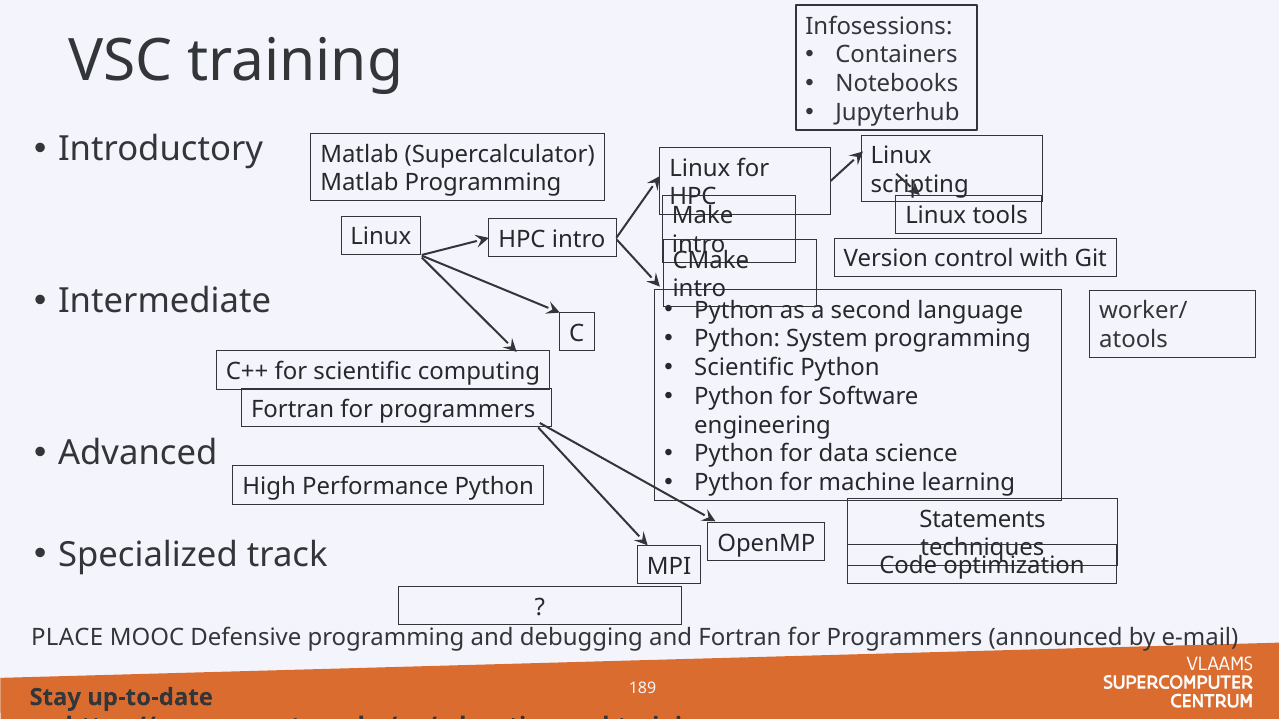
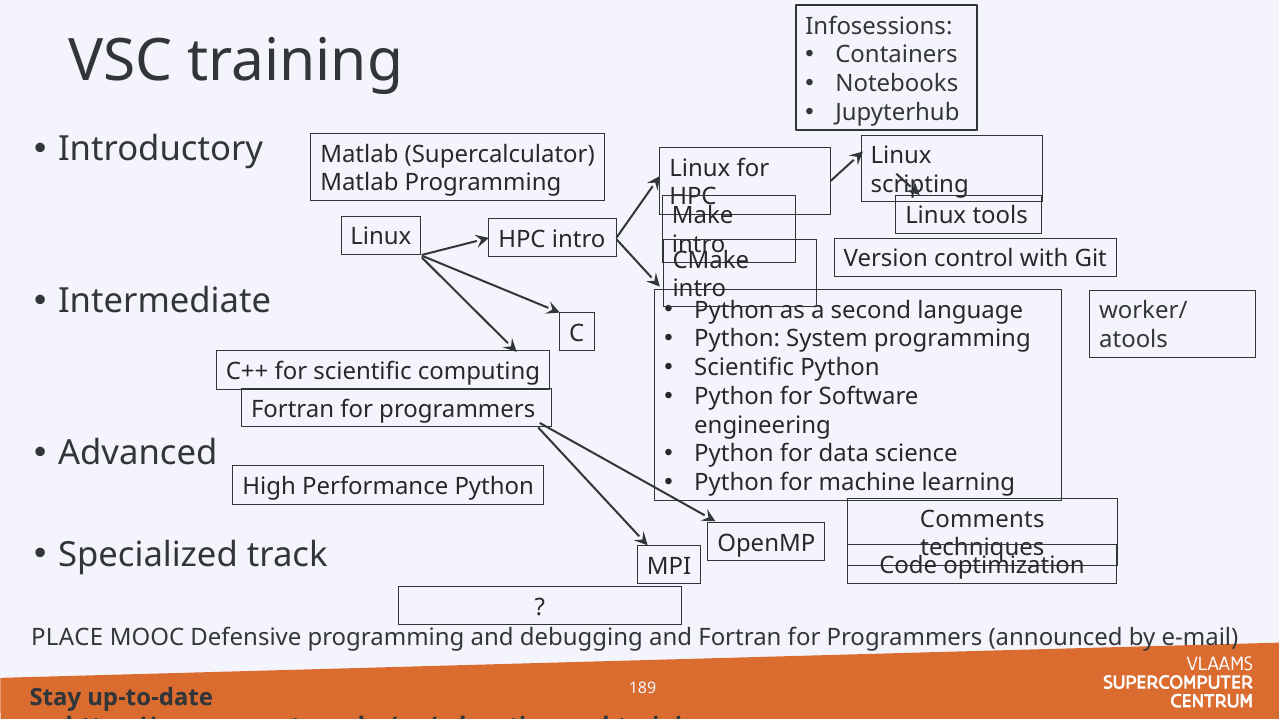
Statements: Statements -> Comments
